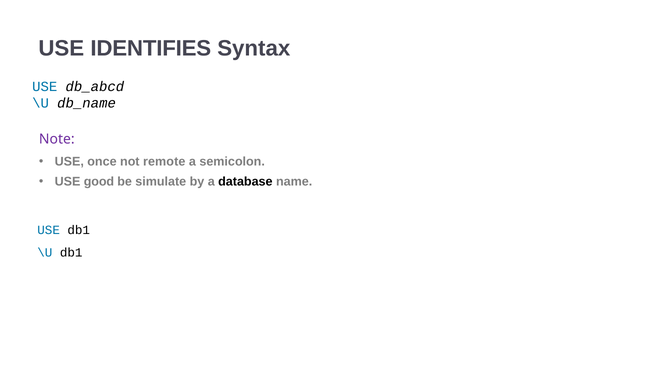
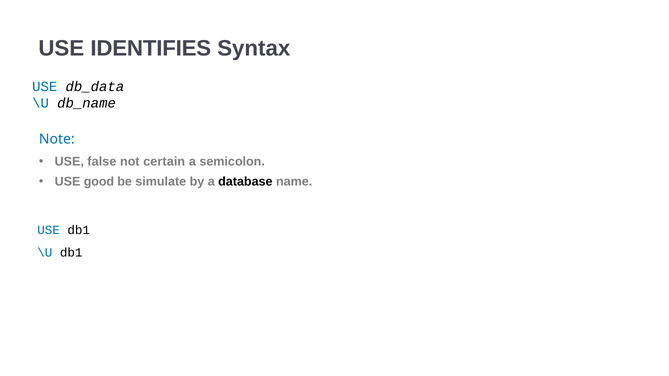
db_abcd: db_abcd -> db_data
Note colour: purple -> blue
once: once -> false
remote: remote -> certain
